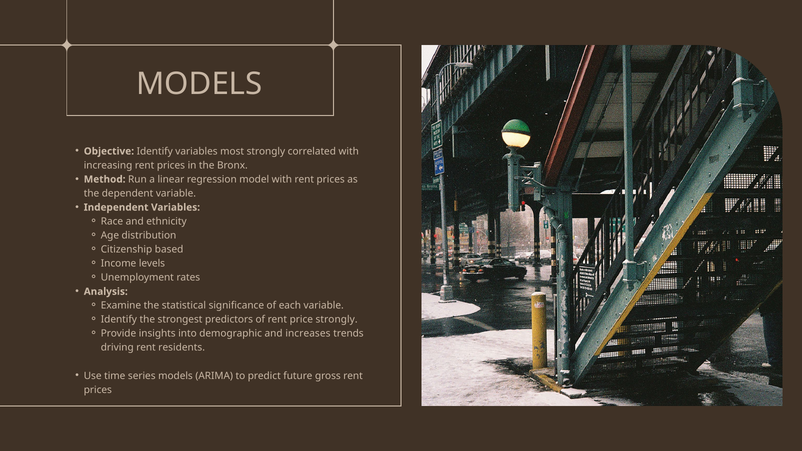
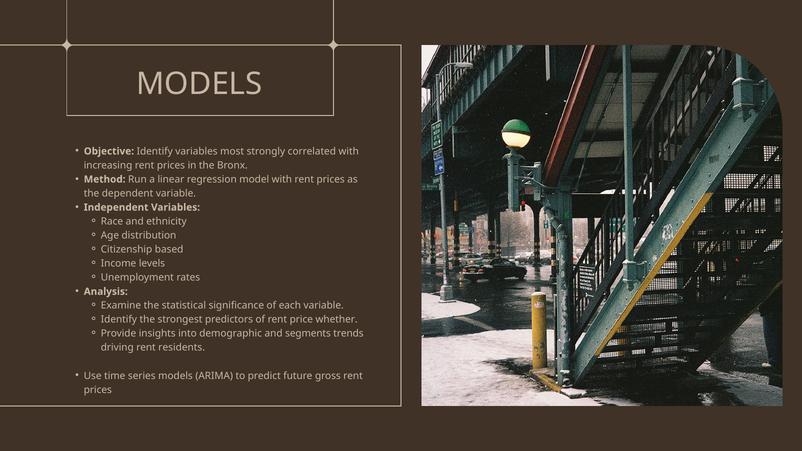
price strongly: strongly -> whether
increases: increases -> segments
